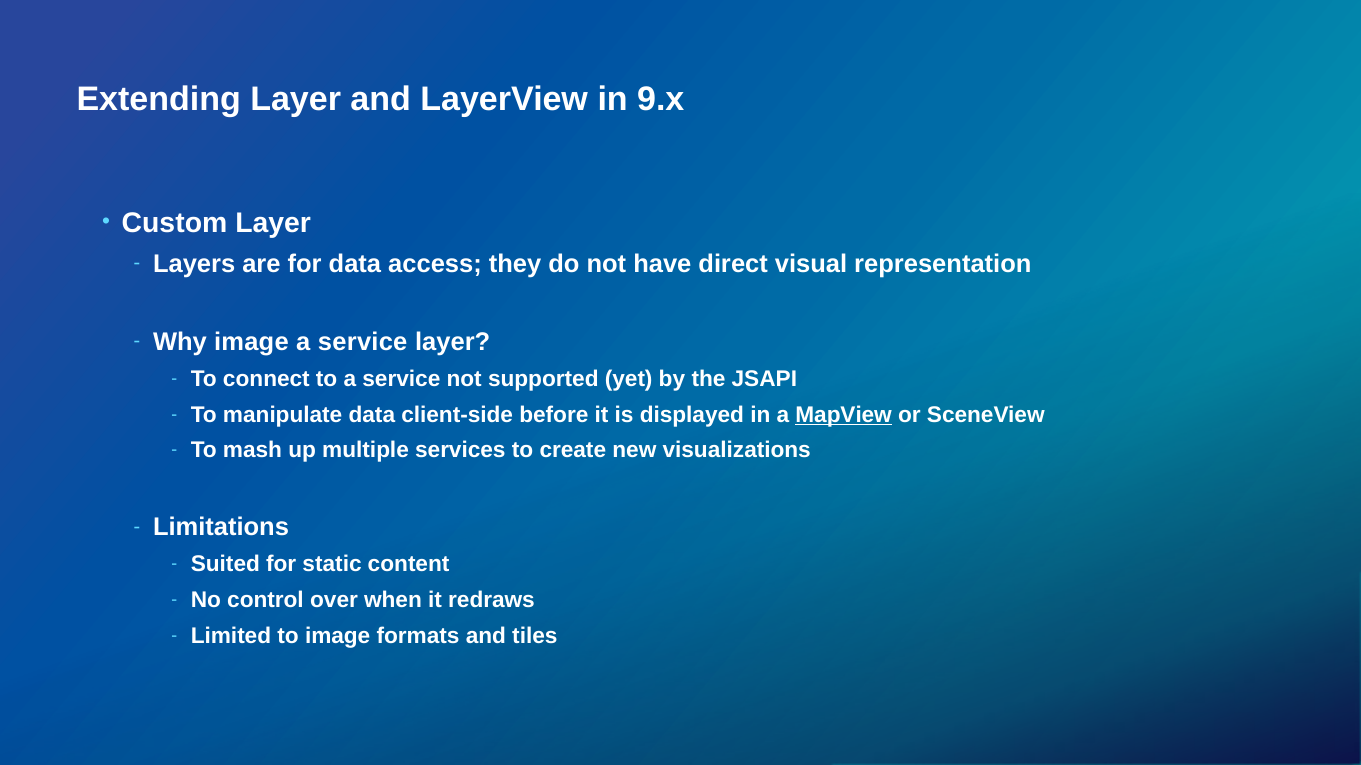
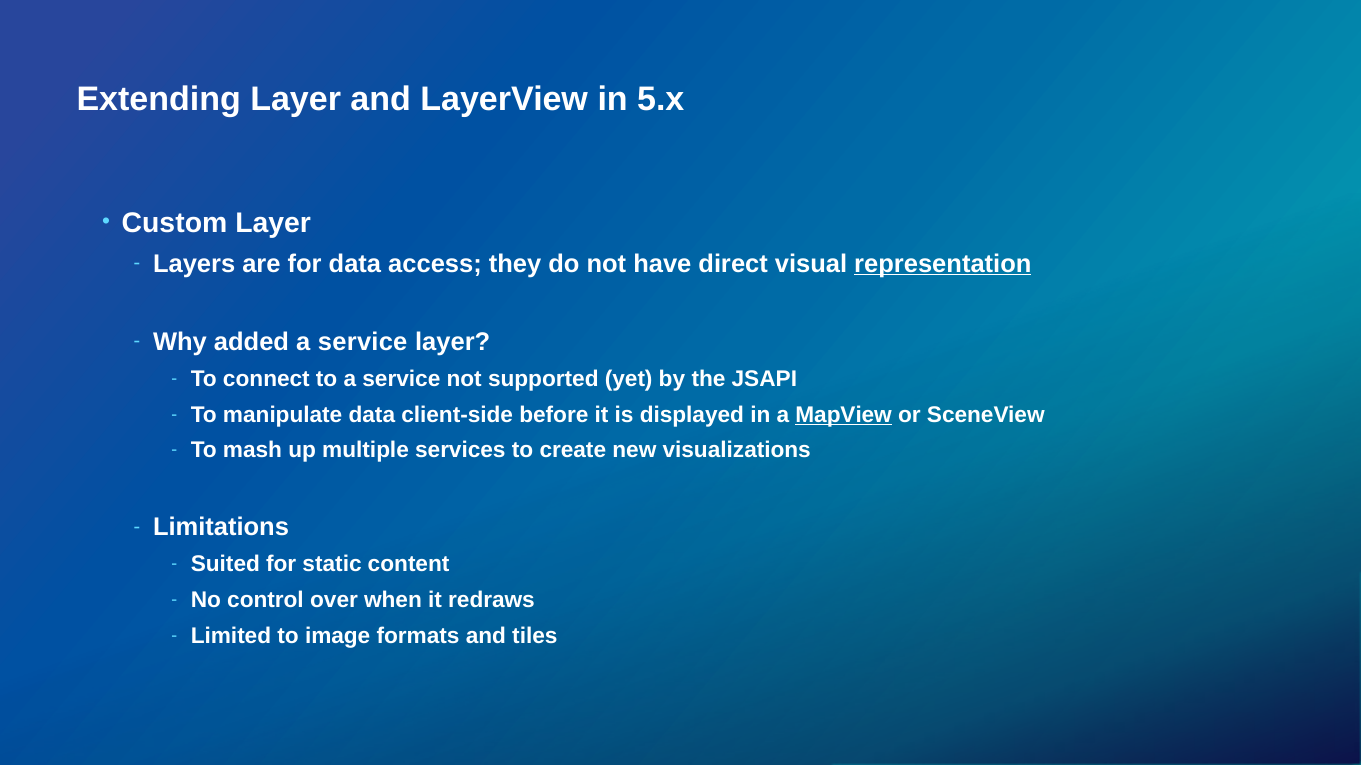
9.x: 9.x -> 5.x
representation underline: none -> present
Why image: image -> added
